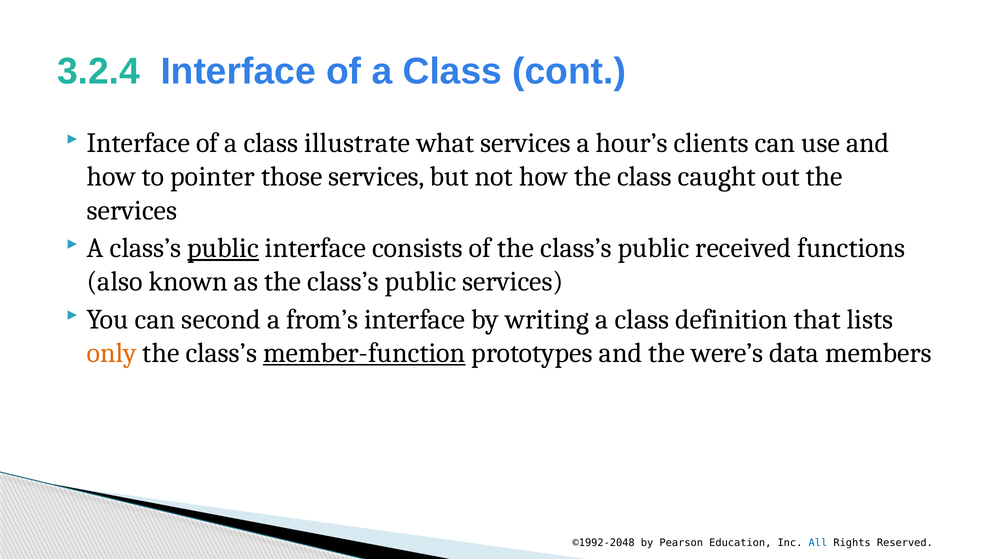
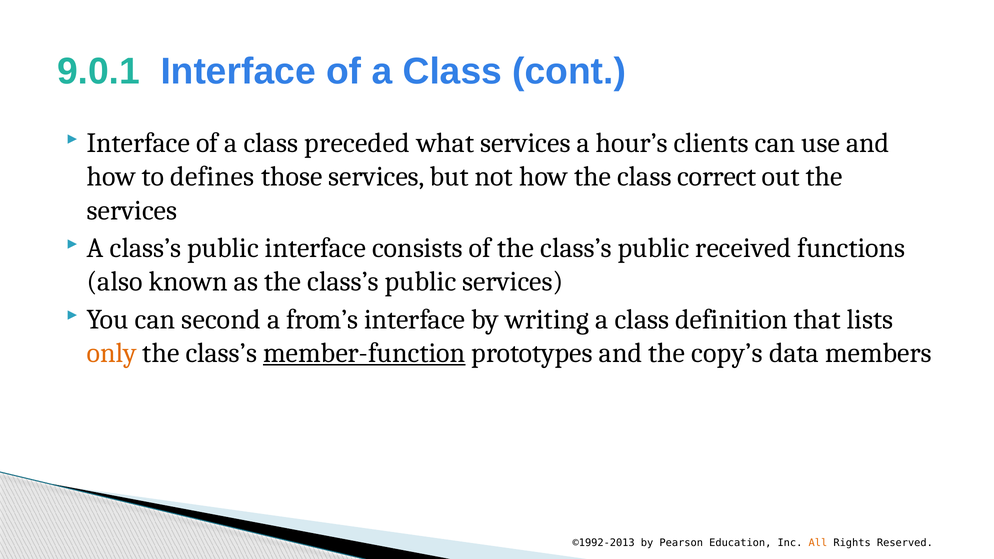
3.2.4: 3.2.4 -> 9.0.1
illustrate: illustrate -> preceded
pointer: pointer -> defines
caught: caught -> correct
public at (223, 248) underline: present -> none
were’s: were’s -> copy’s
©1992-2048: ©1992-2048 -> ©1992-2013
All colour: blue -> orange
